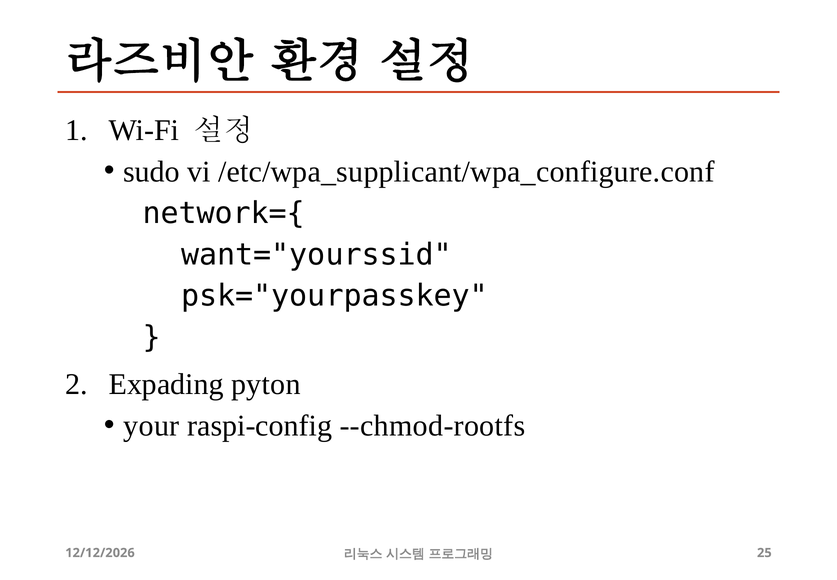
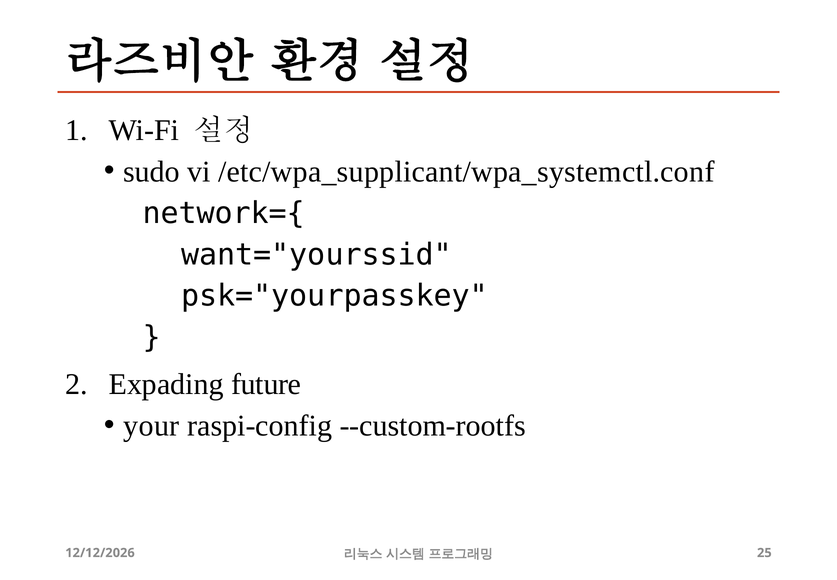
/etc/wpa_supplicant/wpa_configure.conf: /etc/wpa_supplicant/wpa_configure.conf -> /etc/wpa_supplicant/wpa_systemctl.conf
pyton: pyton -> future
--chmod-rootfs: --chmod-rootfs -> --custom-rootfs
